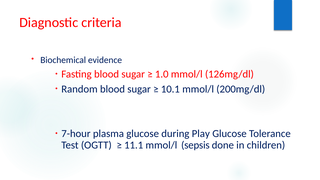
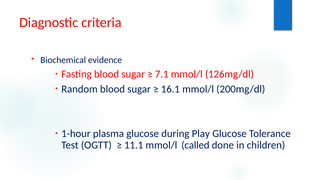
1.0: 1.0 -> 7.1
10.1: 10.1 -> 16.1
7-hour: 7-hour -> 1-hour
sepsis: sepsis -> called
